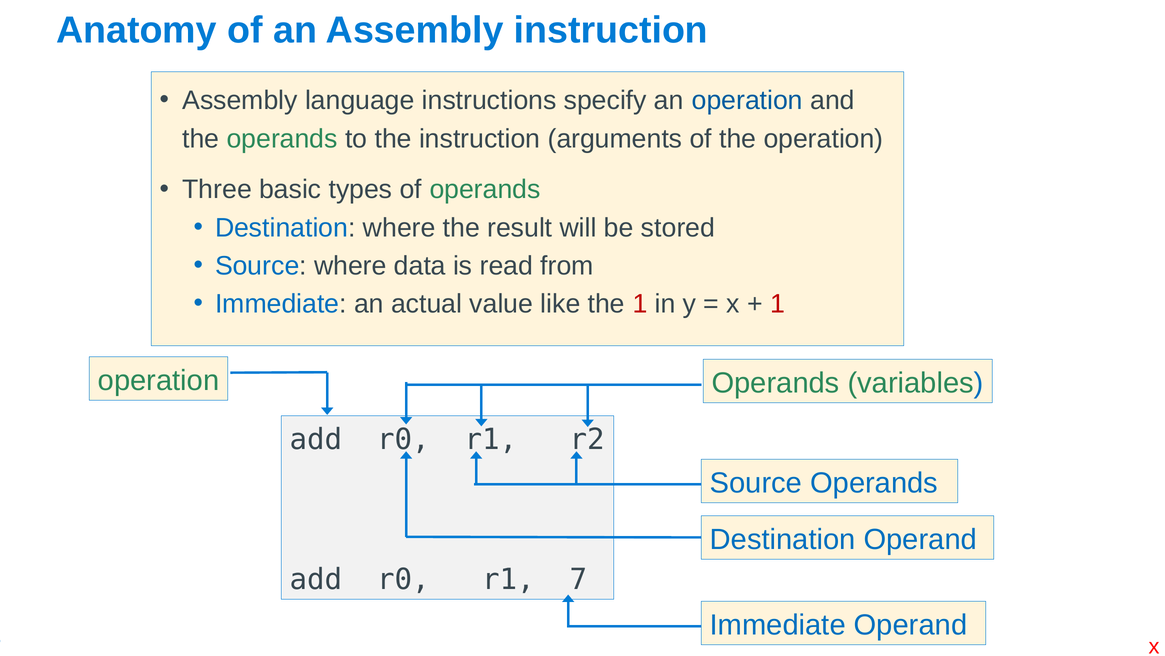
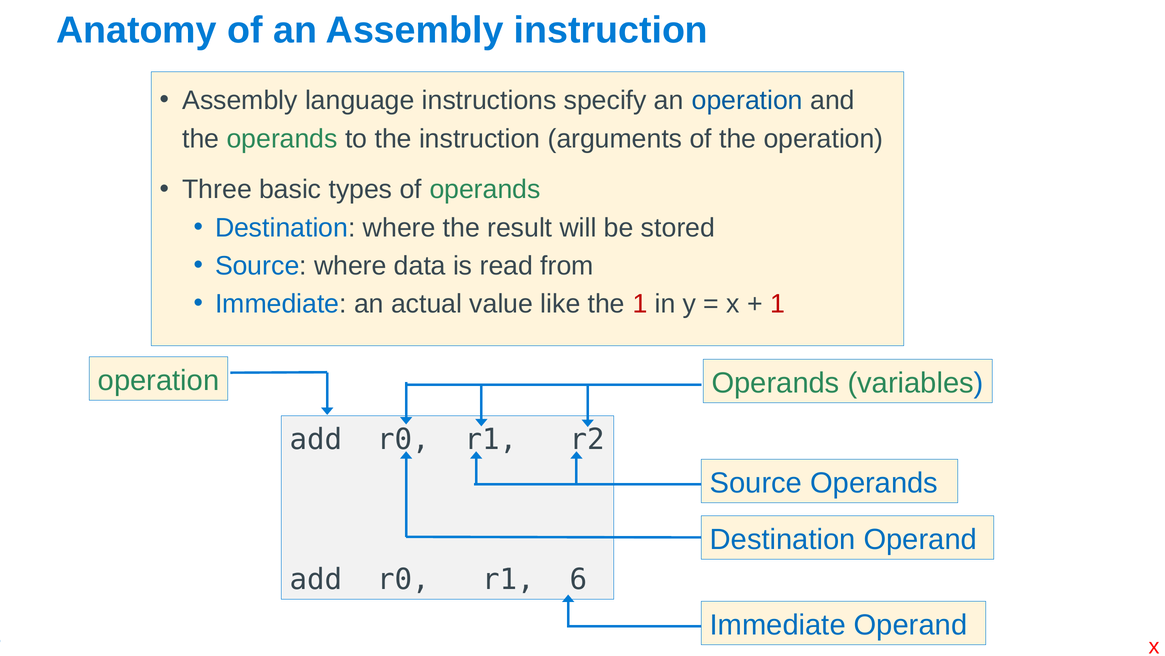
r1 7: 7 -> 6
